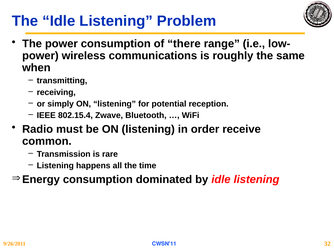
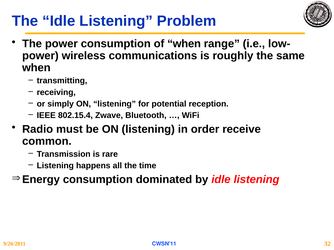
of there: there -> when
